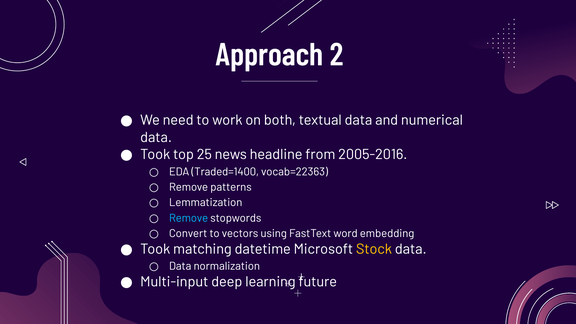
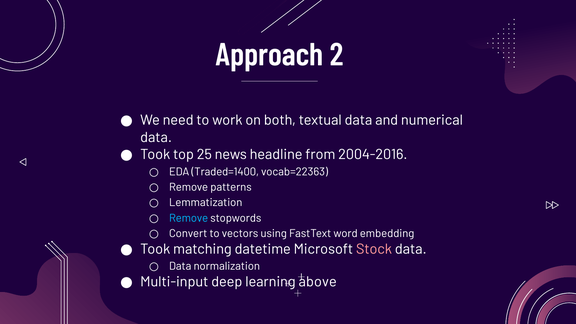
2005-2016: 2005-2016 -> 2004-2016
Stock colour: yellow -> pink
future: future -> above
